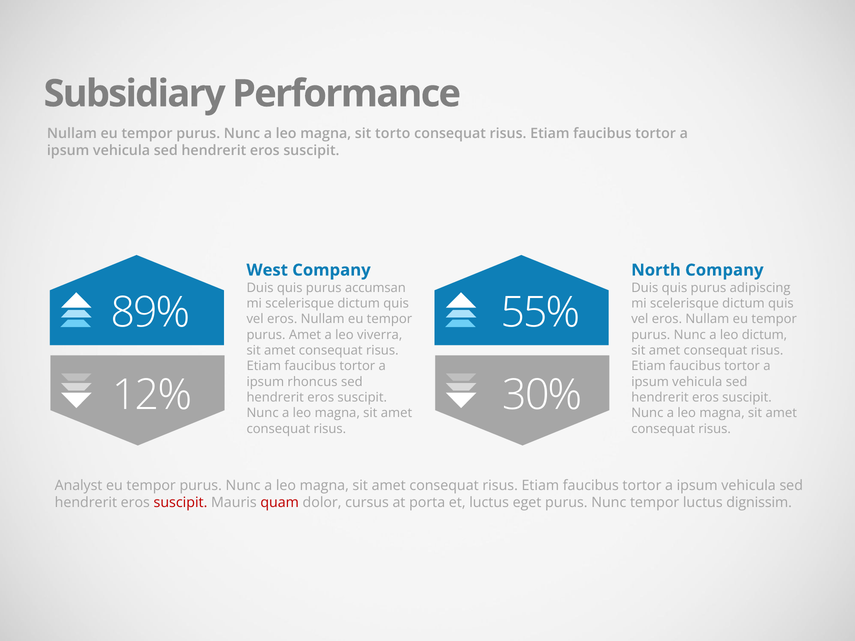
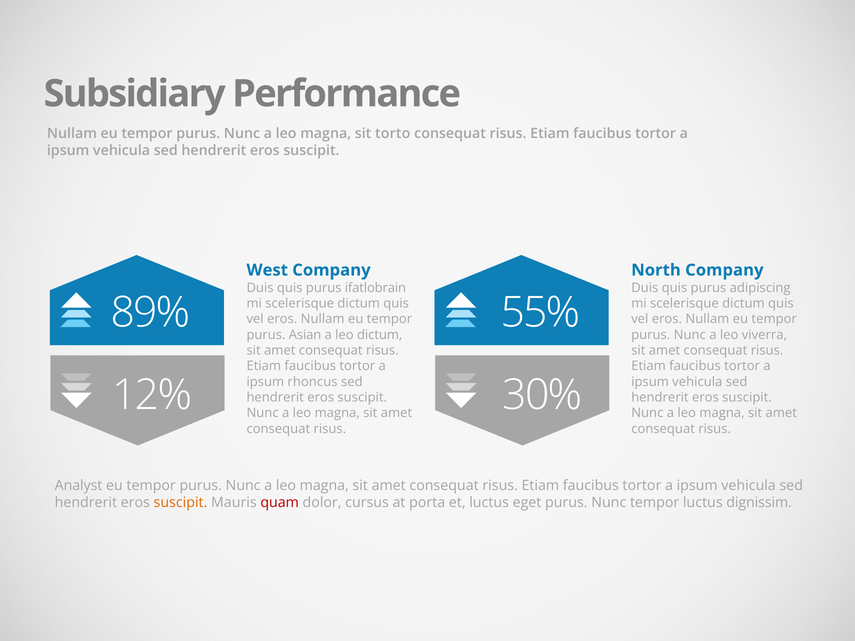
accumsan: accumsan -> ifatlobrain
purus Amet: Amet -> Asian
leo viverra: viverra -> dictum
leo dictum: dictum -> viverra
suscipit at (181, 503) colour: red -> orange
